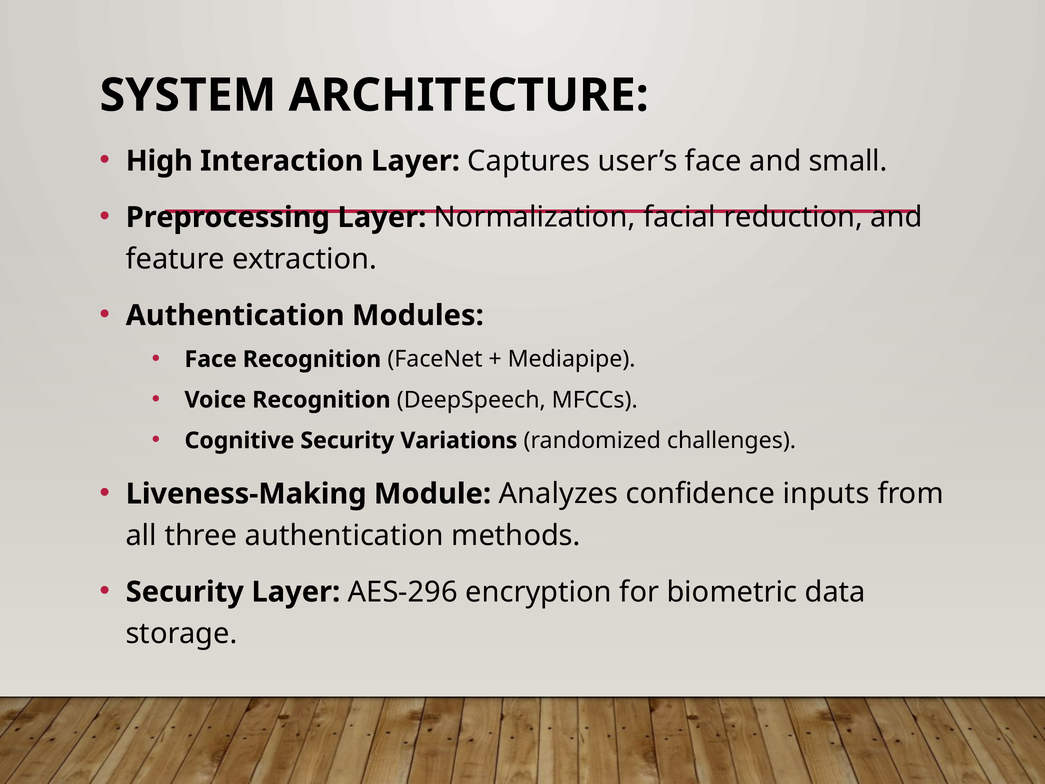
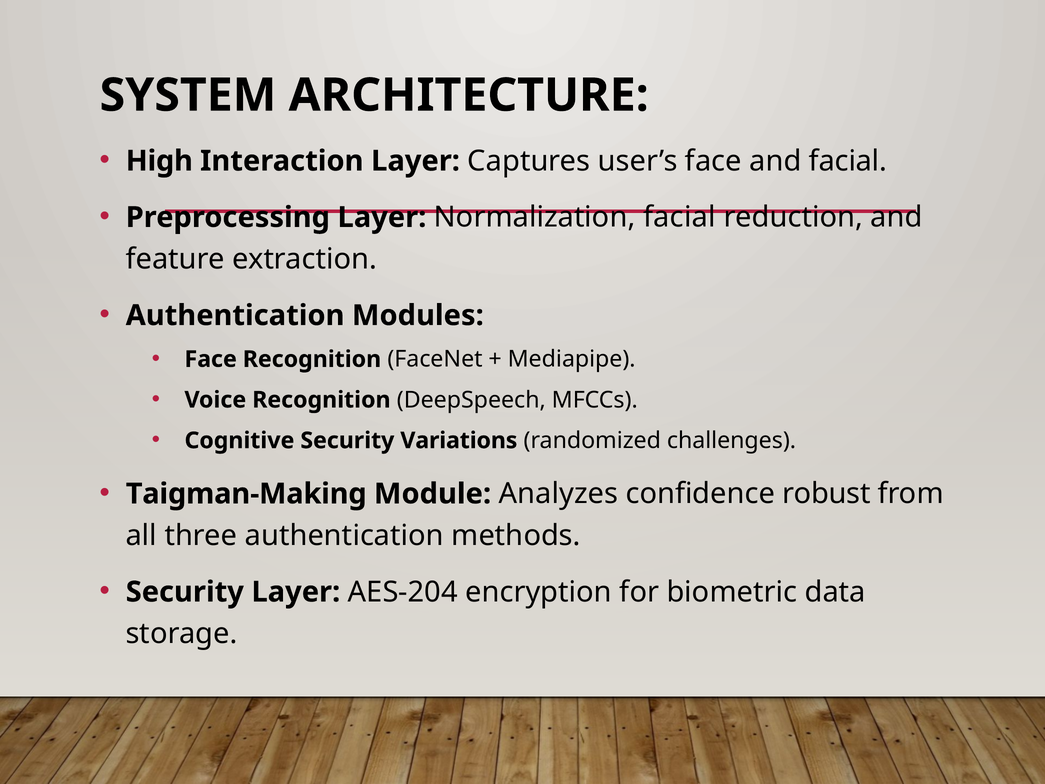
and small: small -> facial
Liveness-Making: Liveness-Making -> Taigman-Making
inputs: inputs -> robust
AES-296: AES-296 -> AES-204
